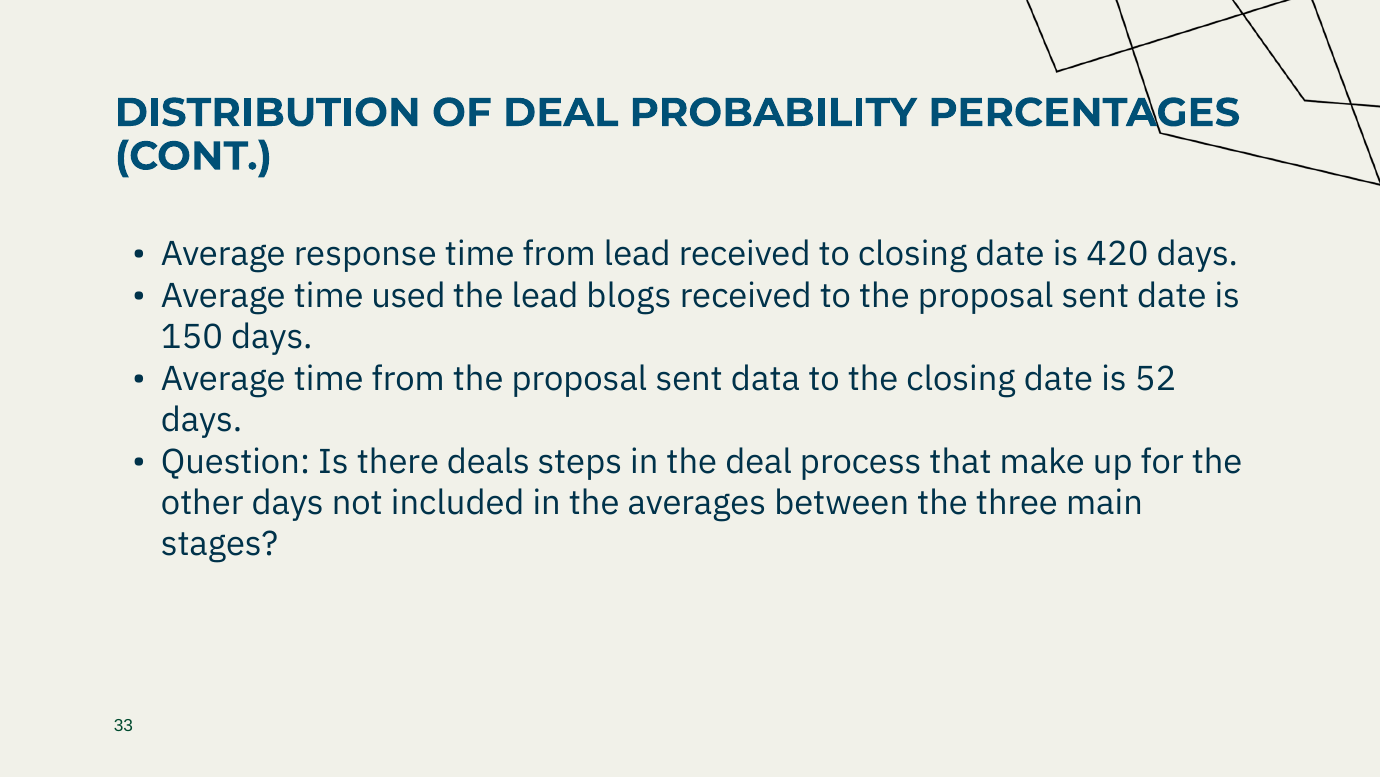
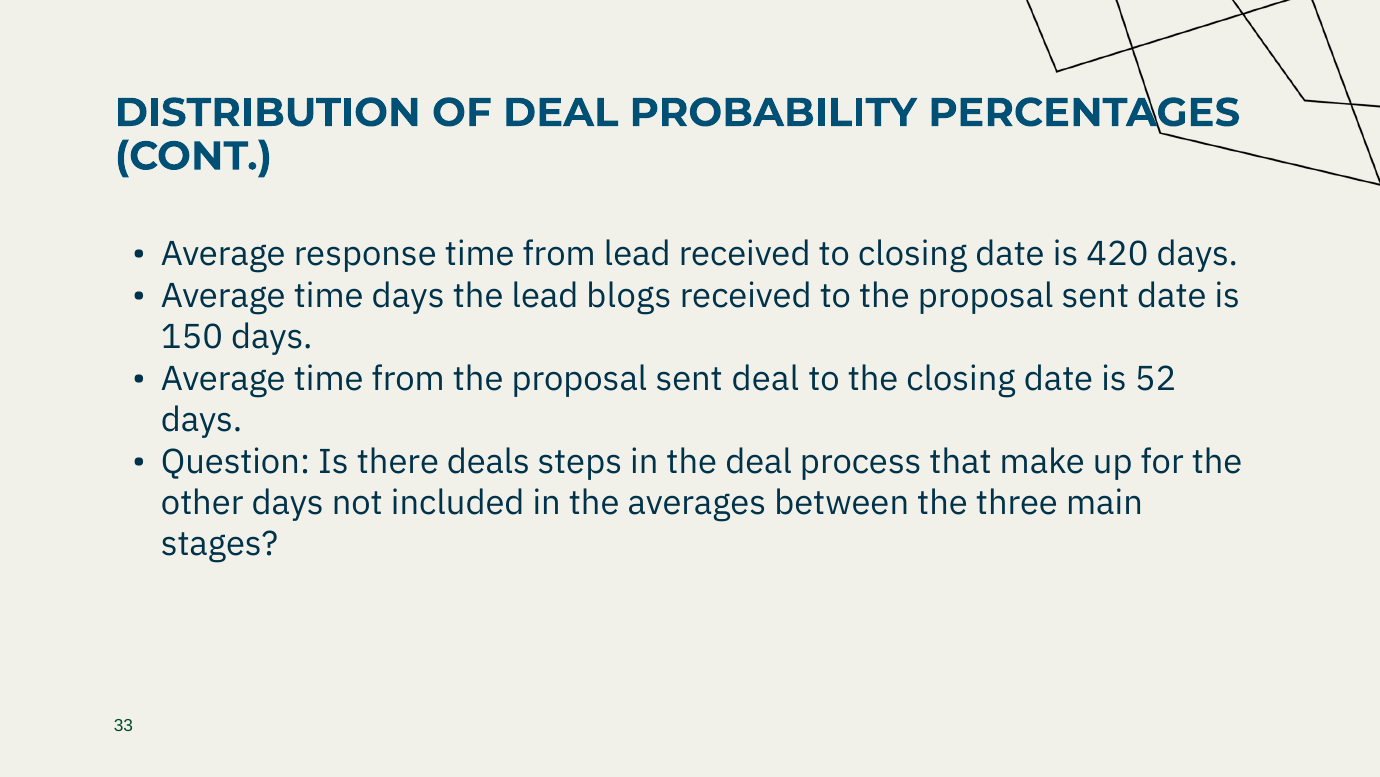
time used: used -> days
sent data: data -> deal
